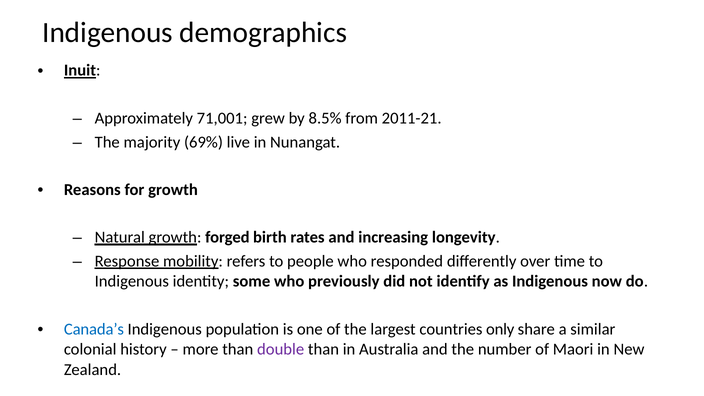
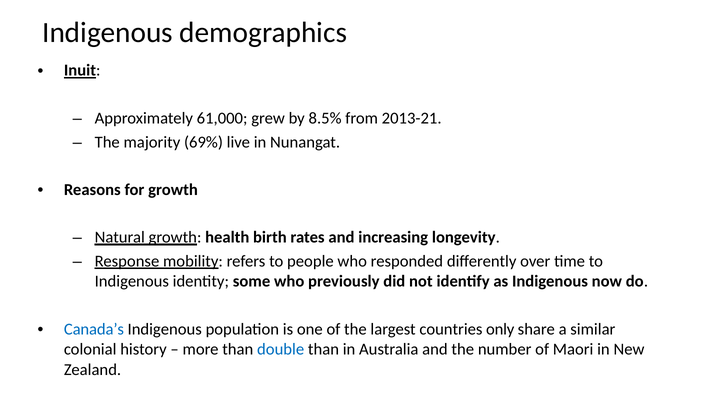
71,001: 71,001 -> 61,000
2011-21: 2011-21 -> 2013-21
forged: forged -> health
double colour: purple -> blue
